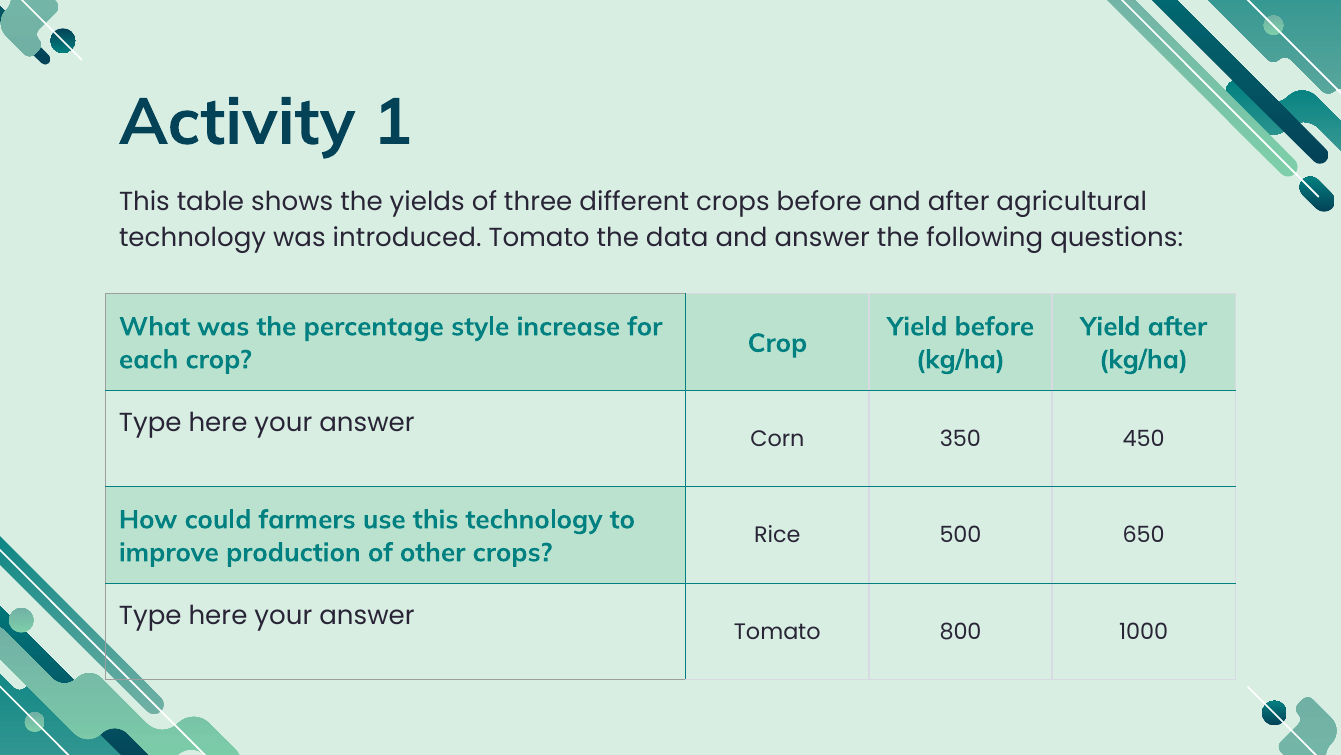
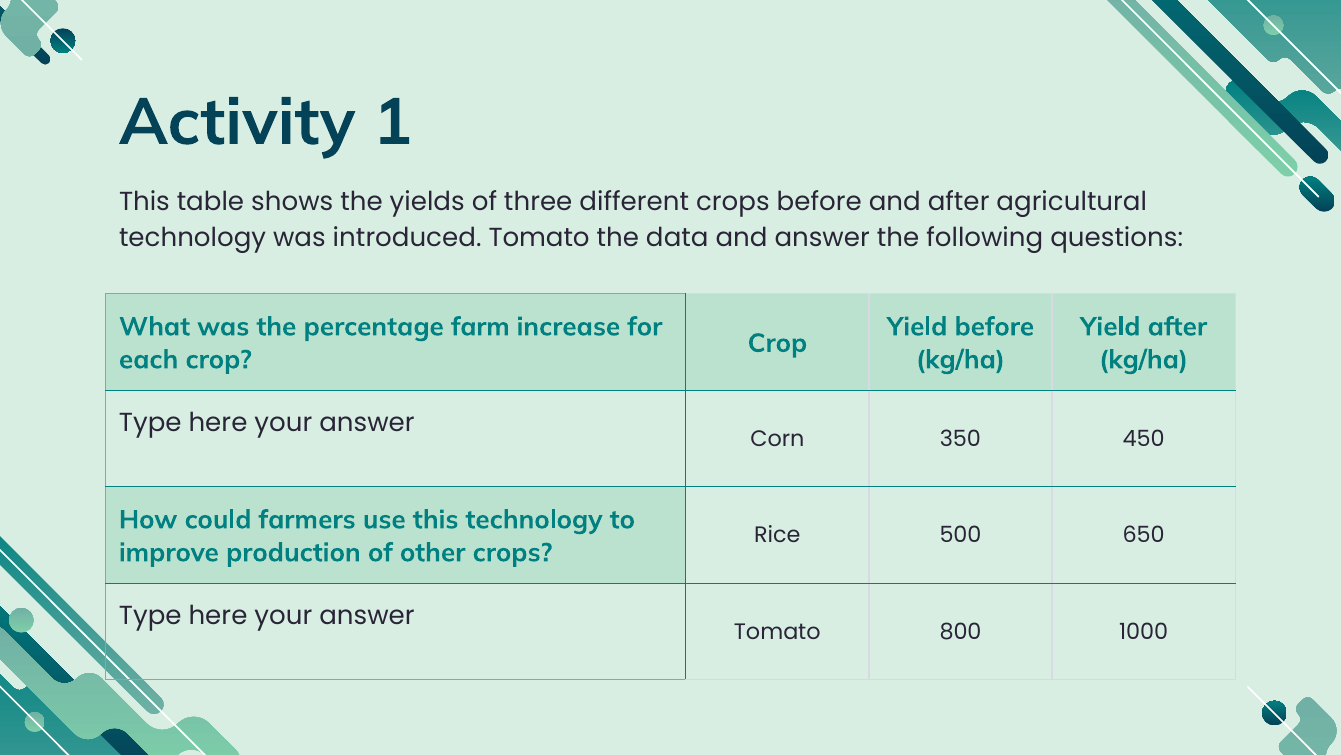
style: style -> farm
